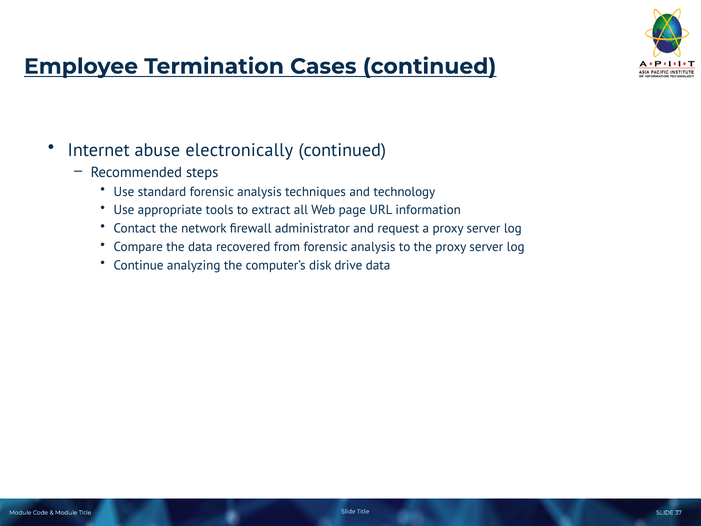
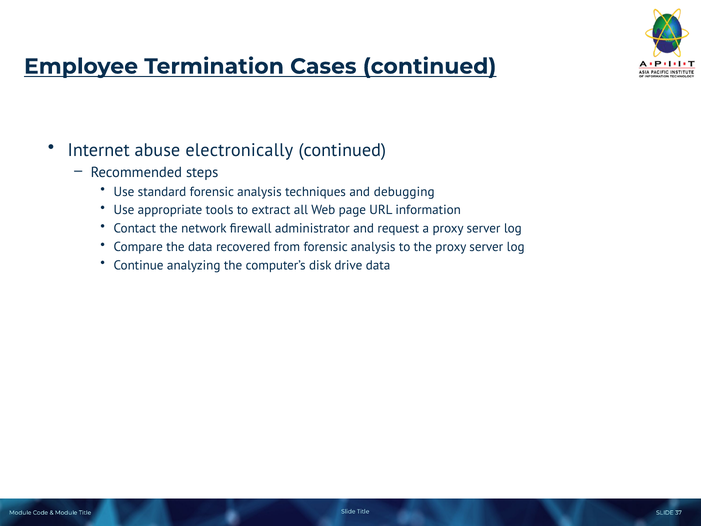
technology: technology -> debugging
